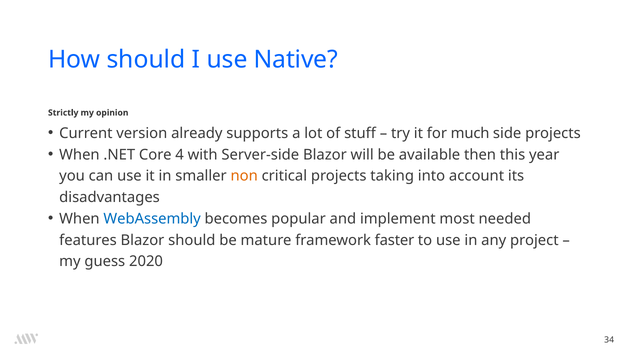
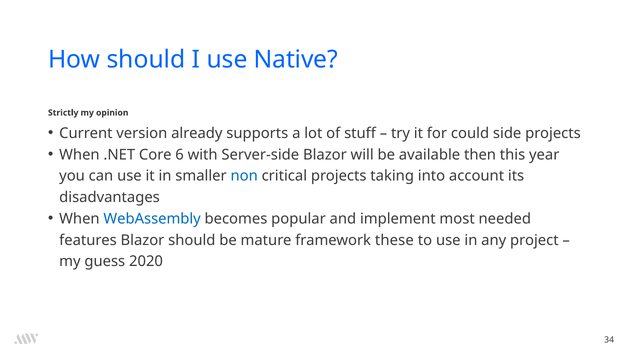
much: much -> could
4: 4 -> 6
non colour: orange -> blue
faster: faster -> these
